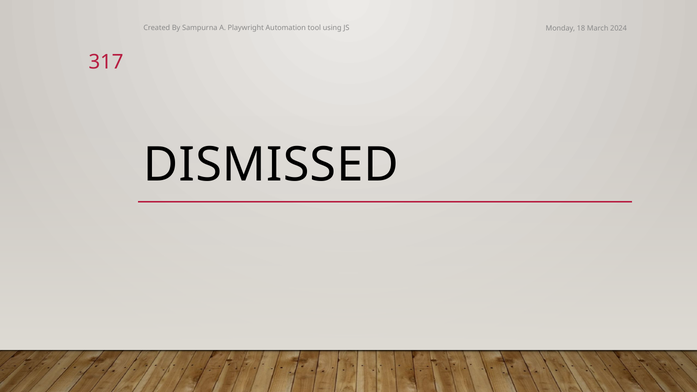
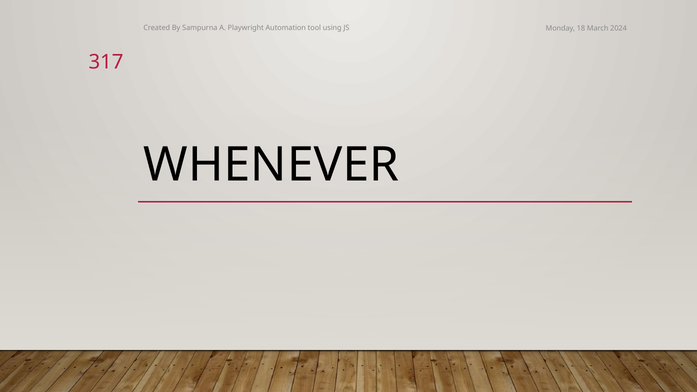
DISMISSED: DISMISSED -> WHENEVER
